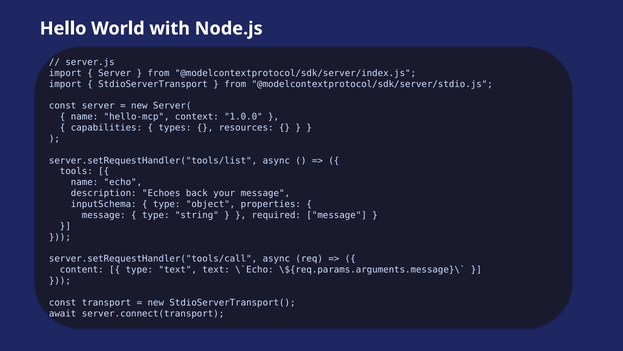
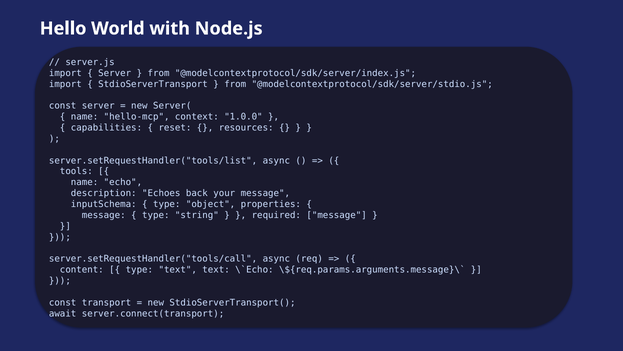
types: types -> reset
